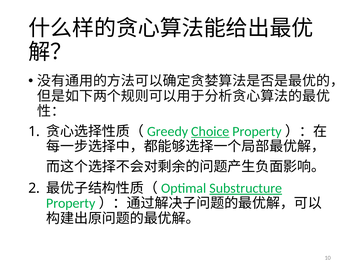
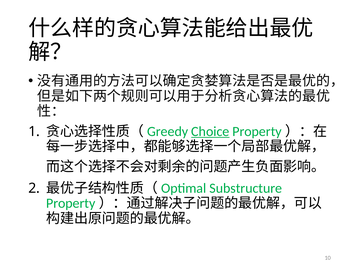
Substructure underline: present -> none
